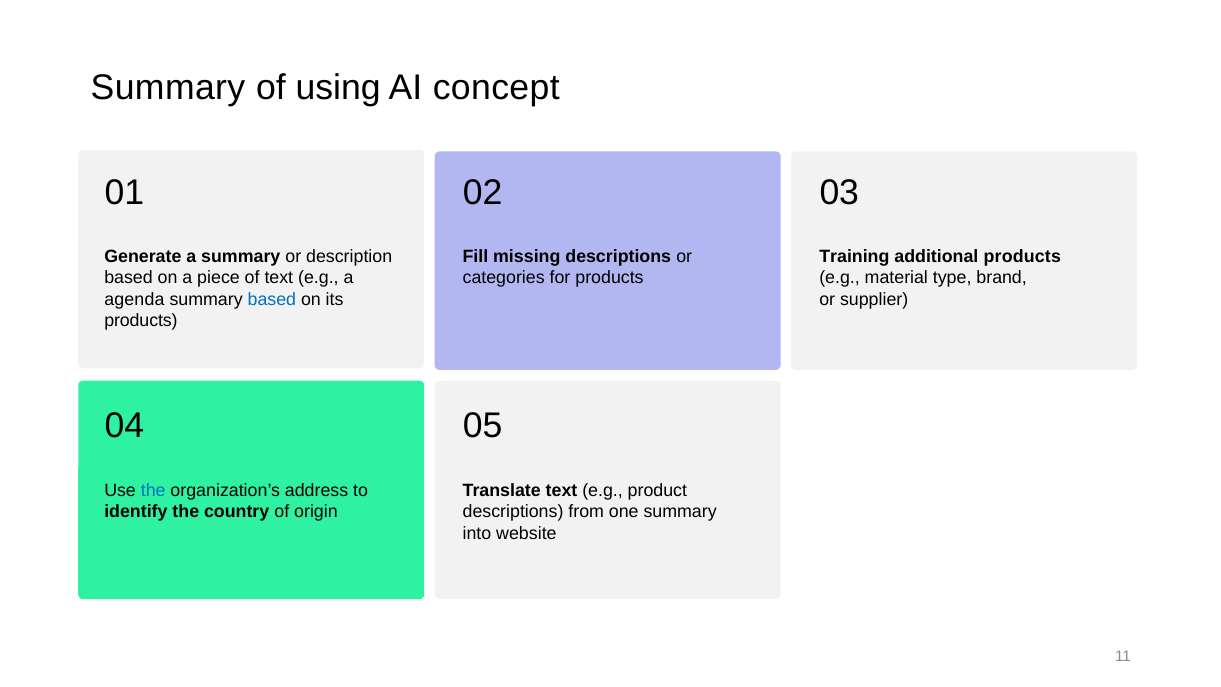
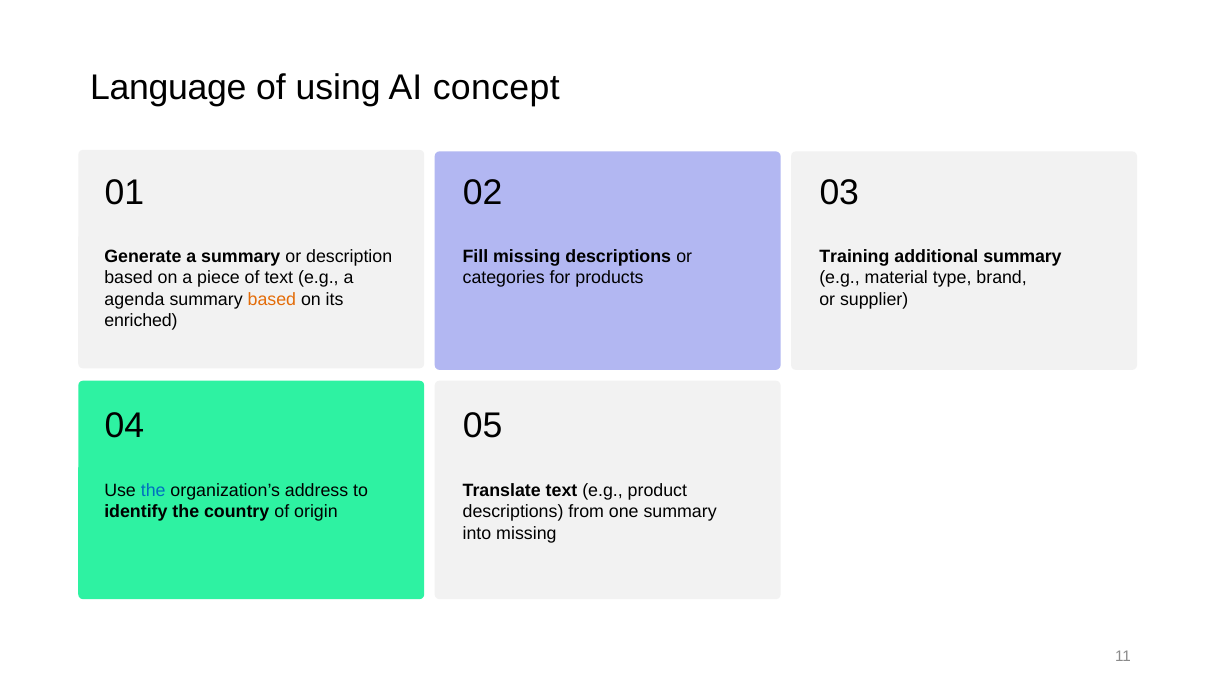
Summary at (168, 87): Summary -> Language
additional products: products -> summary
based at (272, 299) colour: blue -> orange
products at (141, 321): products -> enriched
into website: website -> missing
